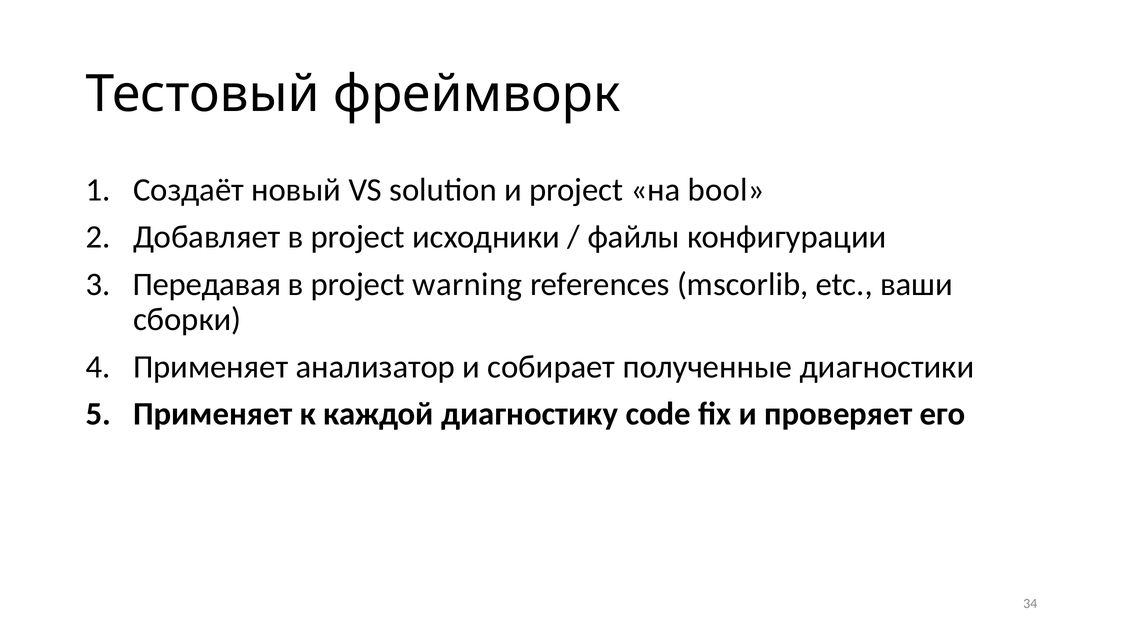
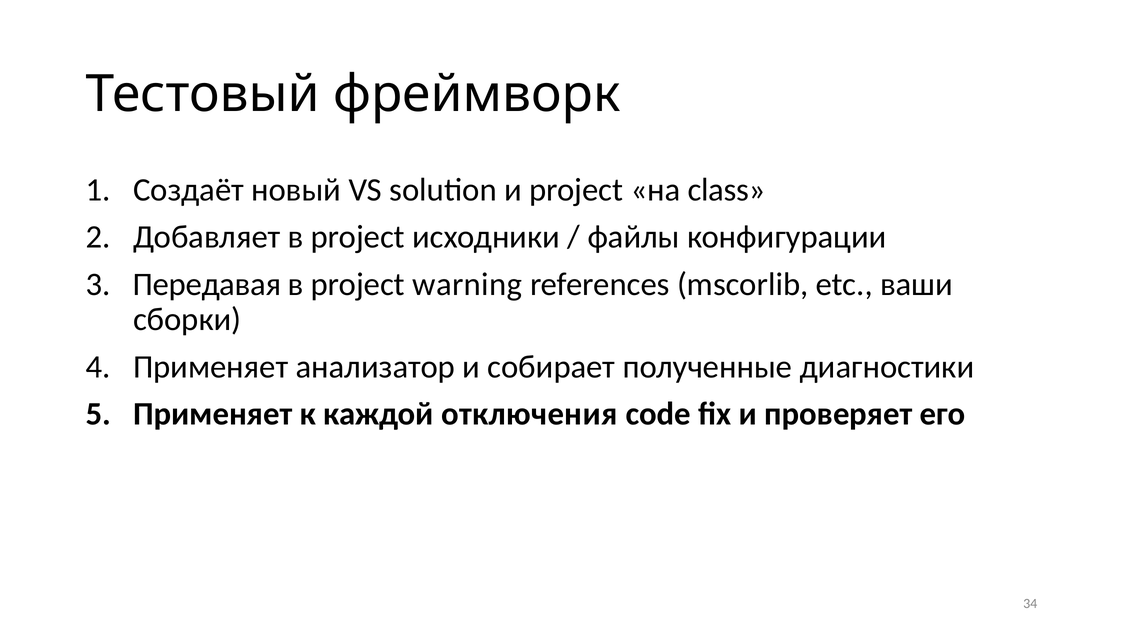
bool: bool -> class
диагностику: диагностику -> отключения
